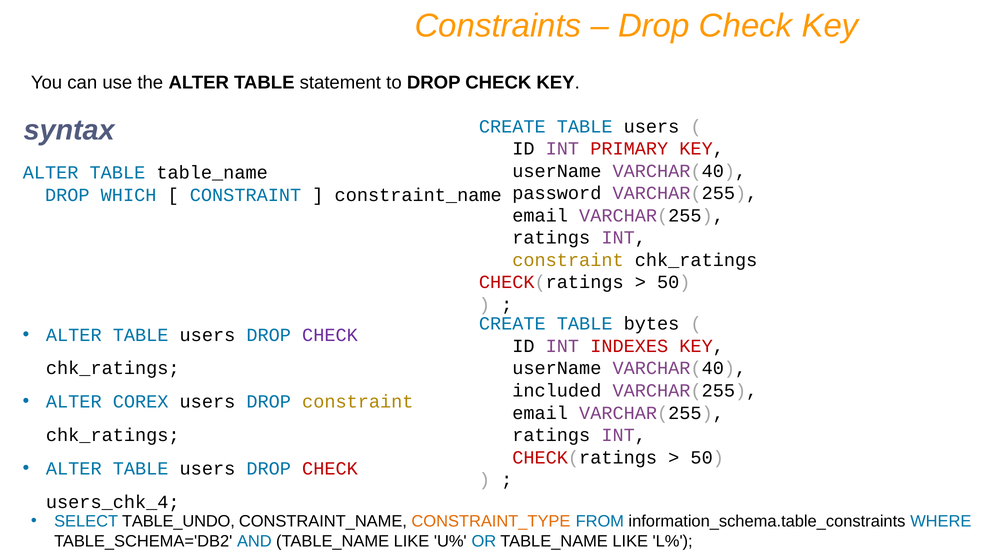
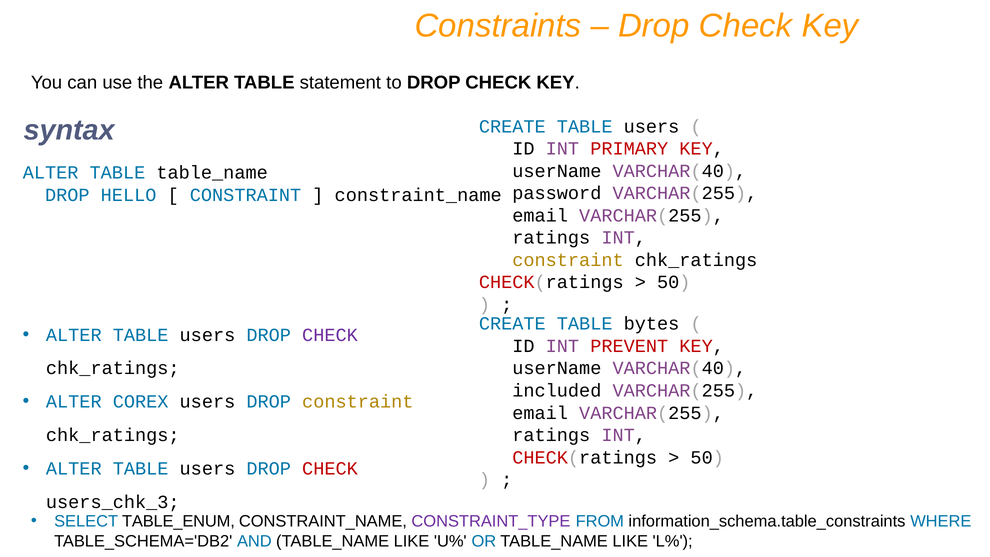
WHICH: WHICH -> HELLO
INDEXES: INDEXES -> PREVENT
users_chk_4: users_chk_4 -> users_chk_3
TABLE_UNDO: TABLE_UNDO -> TABLE_ENUM
CONSTRAINT_TYPE colour: orange -> purple
